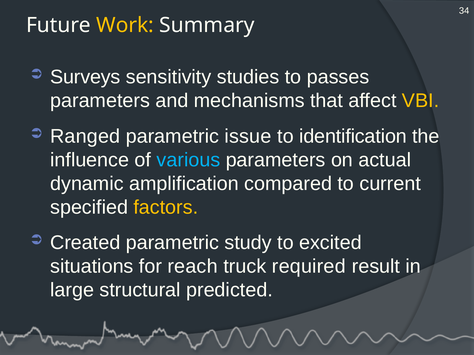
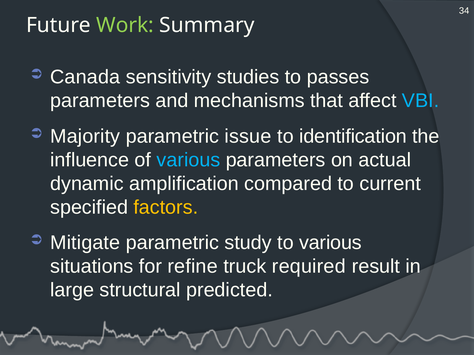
Work colour: yellow -> light green
Surveys: Surveys -> Canada
VBI colour: yellow -> light blue
Ranged: Ranged -> Majority
Created: Created -> Mitigate
to excited: excited -> various
reach: reach -> refine
